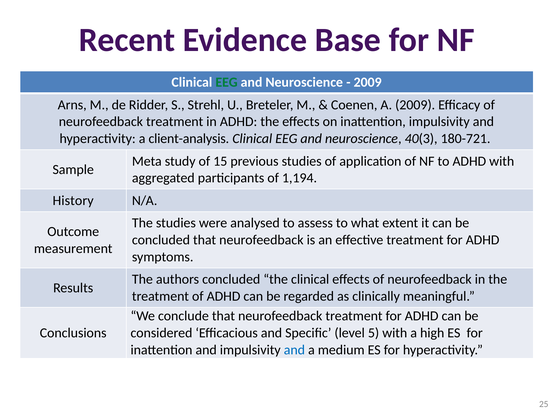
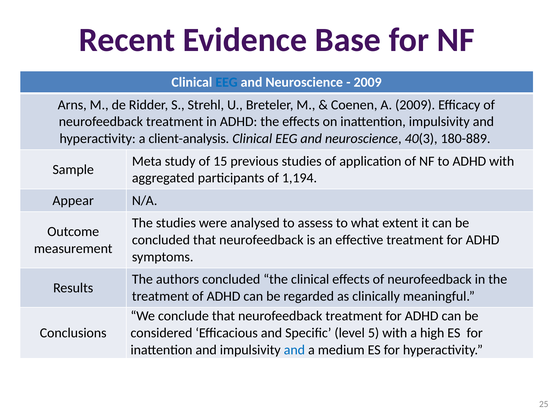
EEG at (227, 82) colour: green -> blue
180-721: 180-721 -> 180-889
History: History -> Appear
